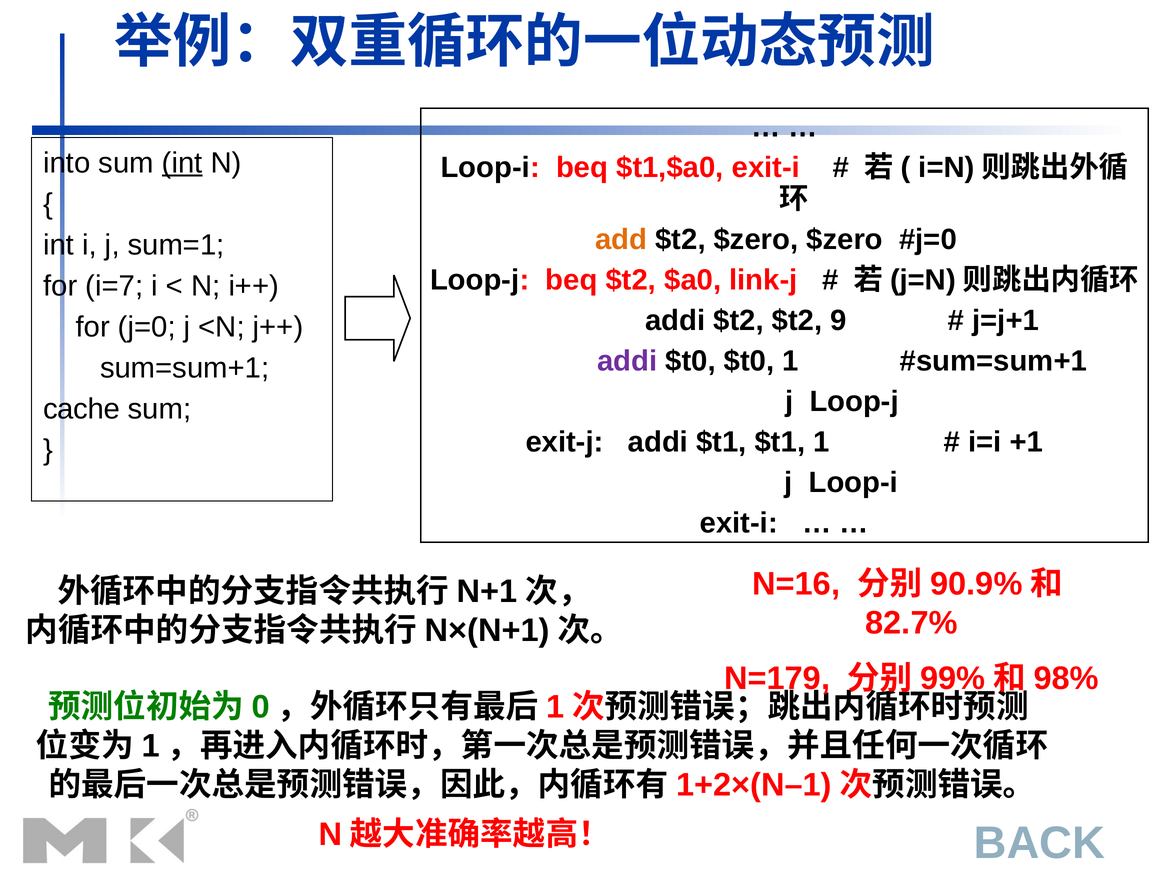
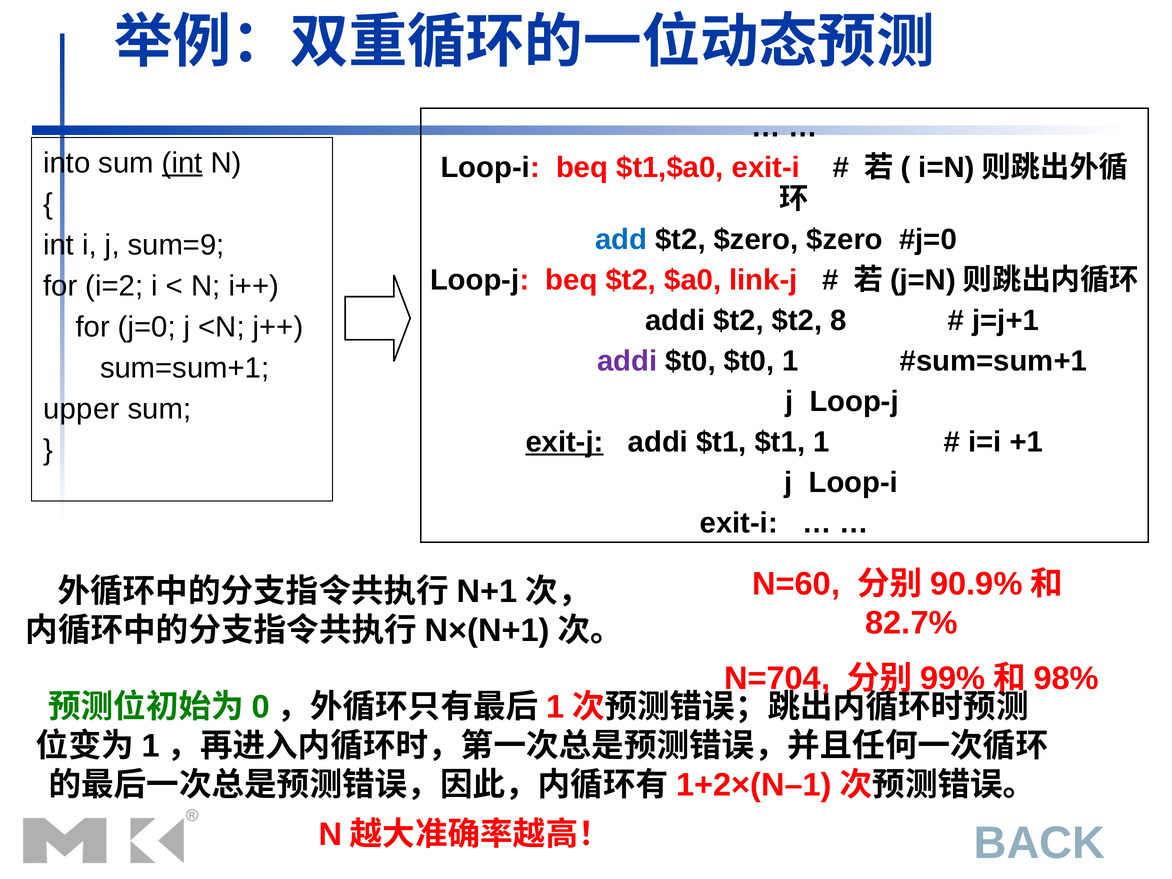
add colour: orange -> blue
sum=1: sum=1 -> sum=9
i=7: i=7 -> i=2
9: 9 -> 8
cache: cache -> upper
exit-j underline: none -> present
N=16: N=16 -> N=60
N=179: N=179 -> N=704
